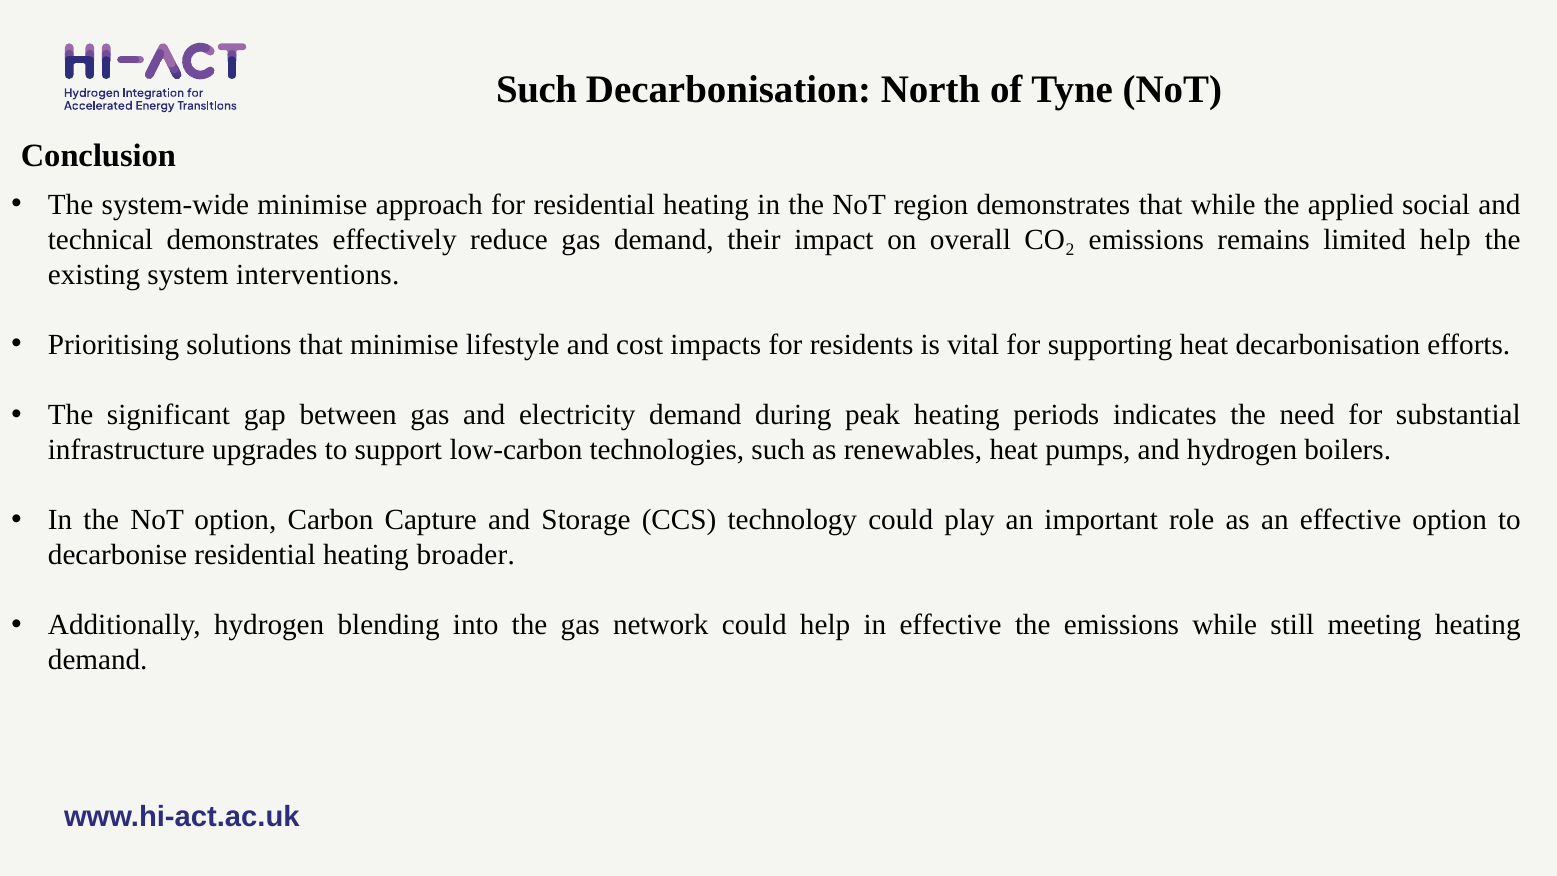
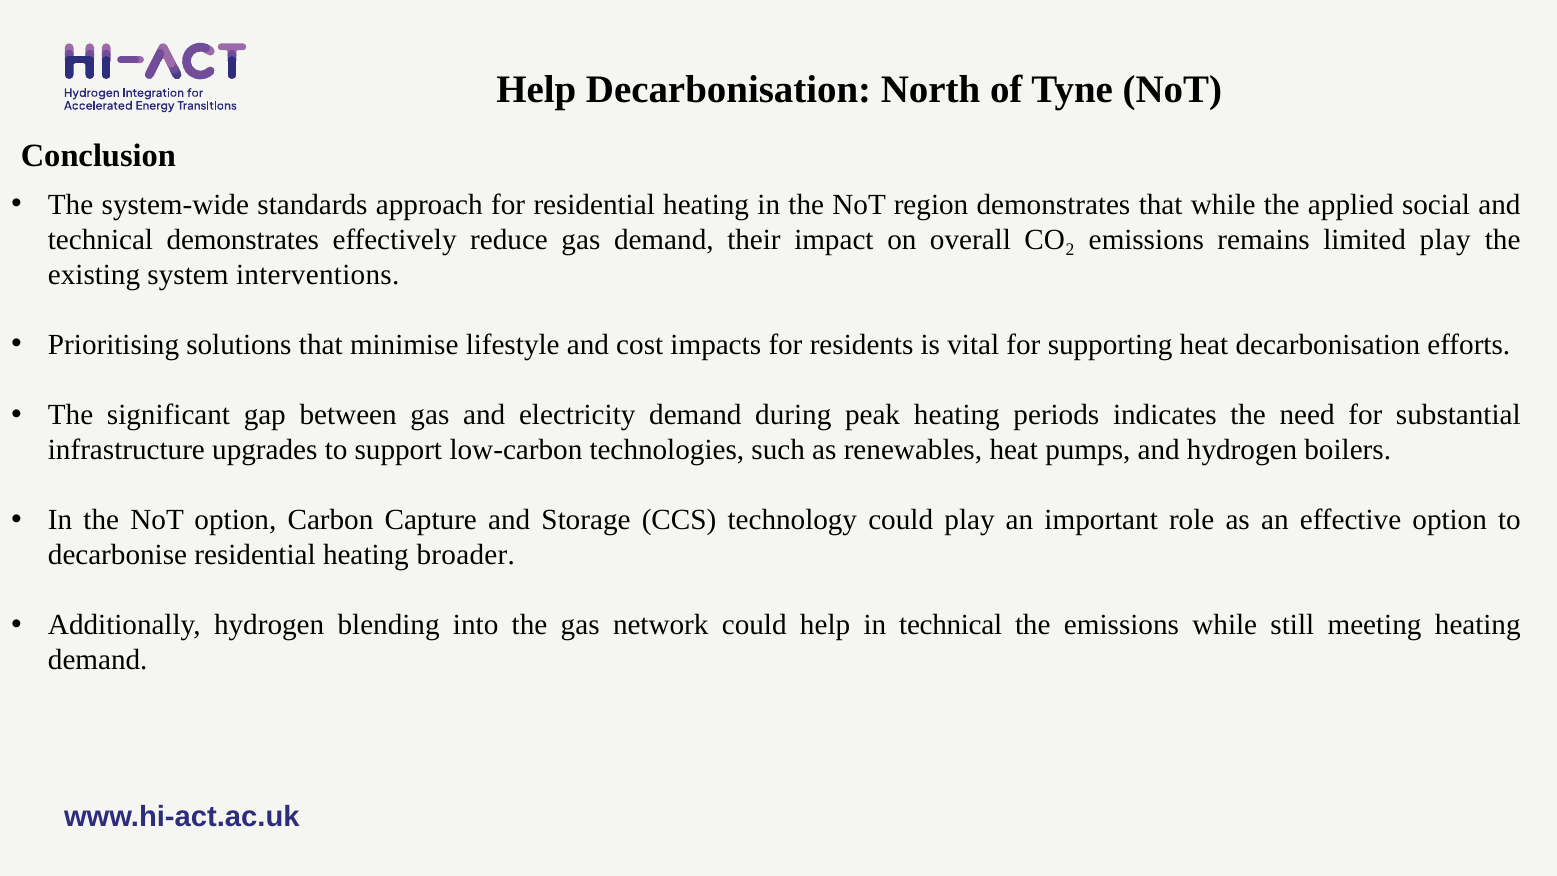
Such at (537, 90): Such -> Help
system-wide minimise: minimise -> standards
limited help: help -> play
in effective: effective -> technical
